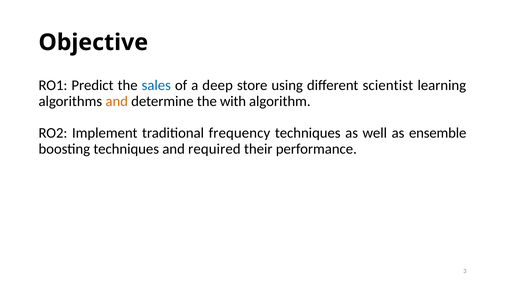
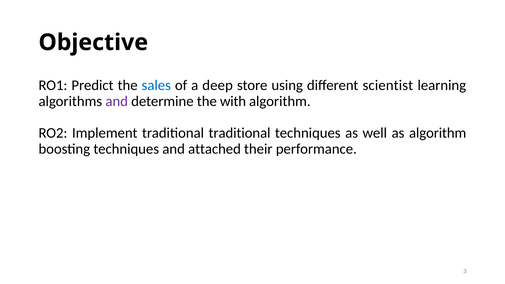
and at (117, 101) colour: orange -> purple
traditional frequency: frequency -> traditional
as ensemble: ensemble -> algorithm
required: required -> attached
